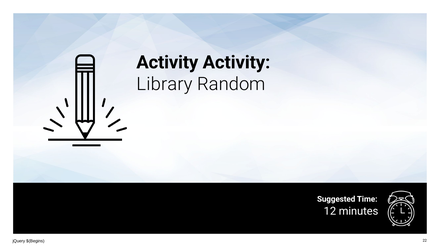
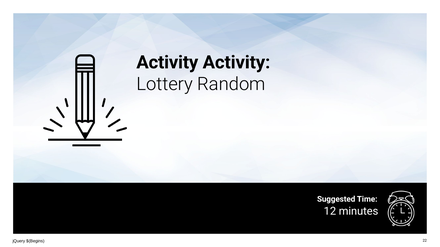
Library: Library -> Lottery
